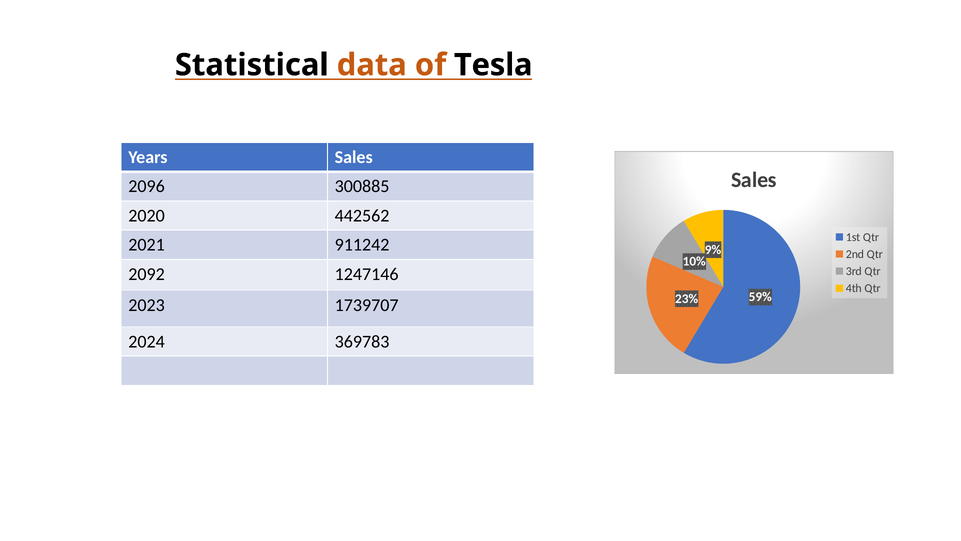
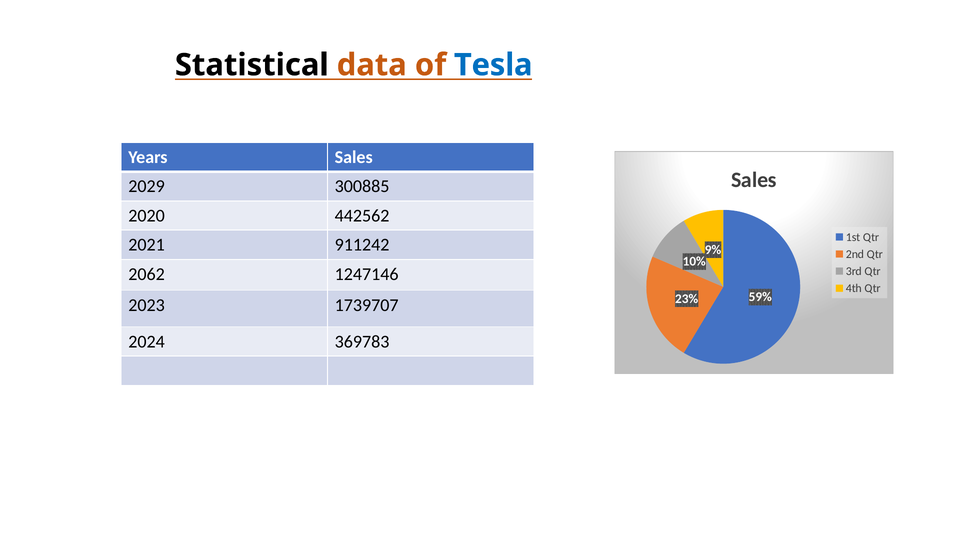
Tesla colour: black -> blue
2096: 2096 -> 2029
2092: 2092 -> 2062
